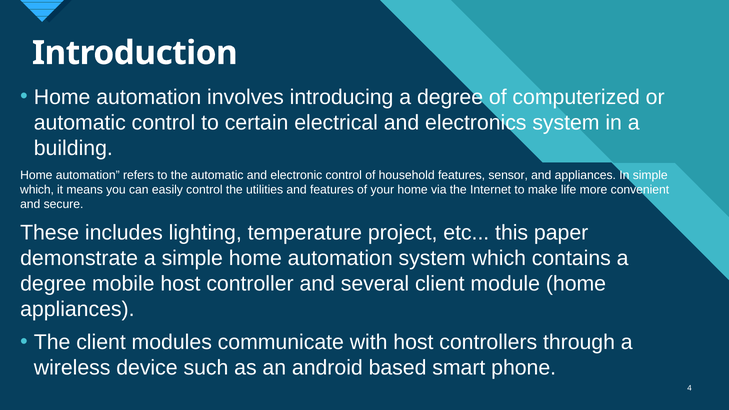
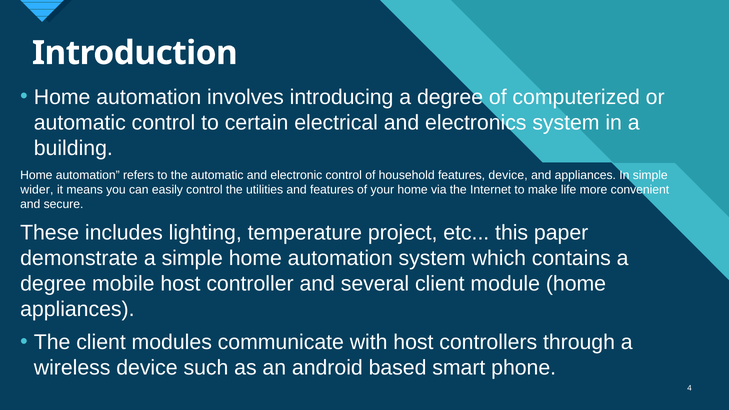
features sensor: sensor -> device
which at (37, 190): which -> wider
